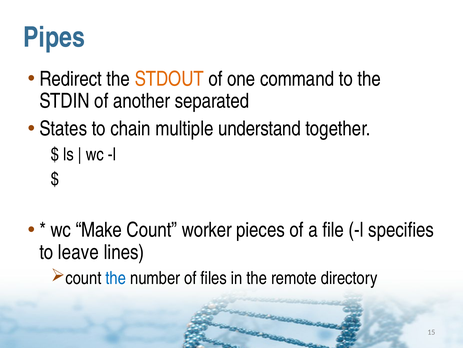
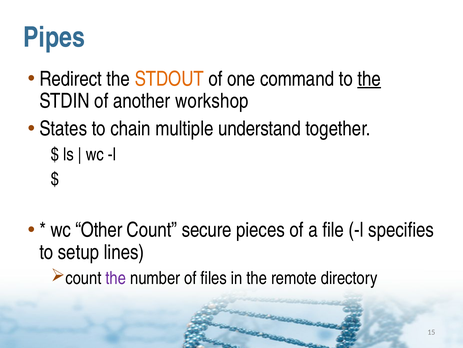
the at (369, 79) underline: none -> present
separated: separated -> workshop
Make: Make -> Other
worker: worker -> secure
leave: leave -> setup
the at (116, 278) colour: blue -> purple
